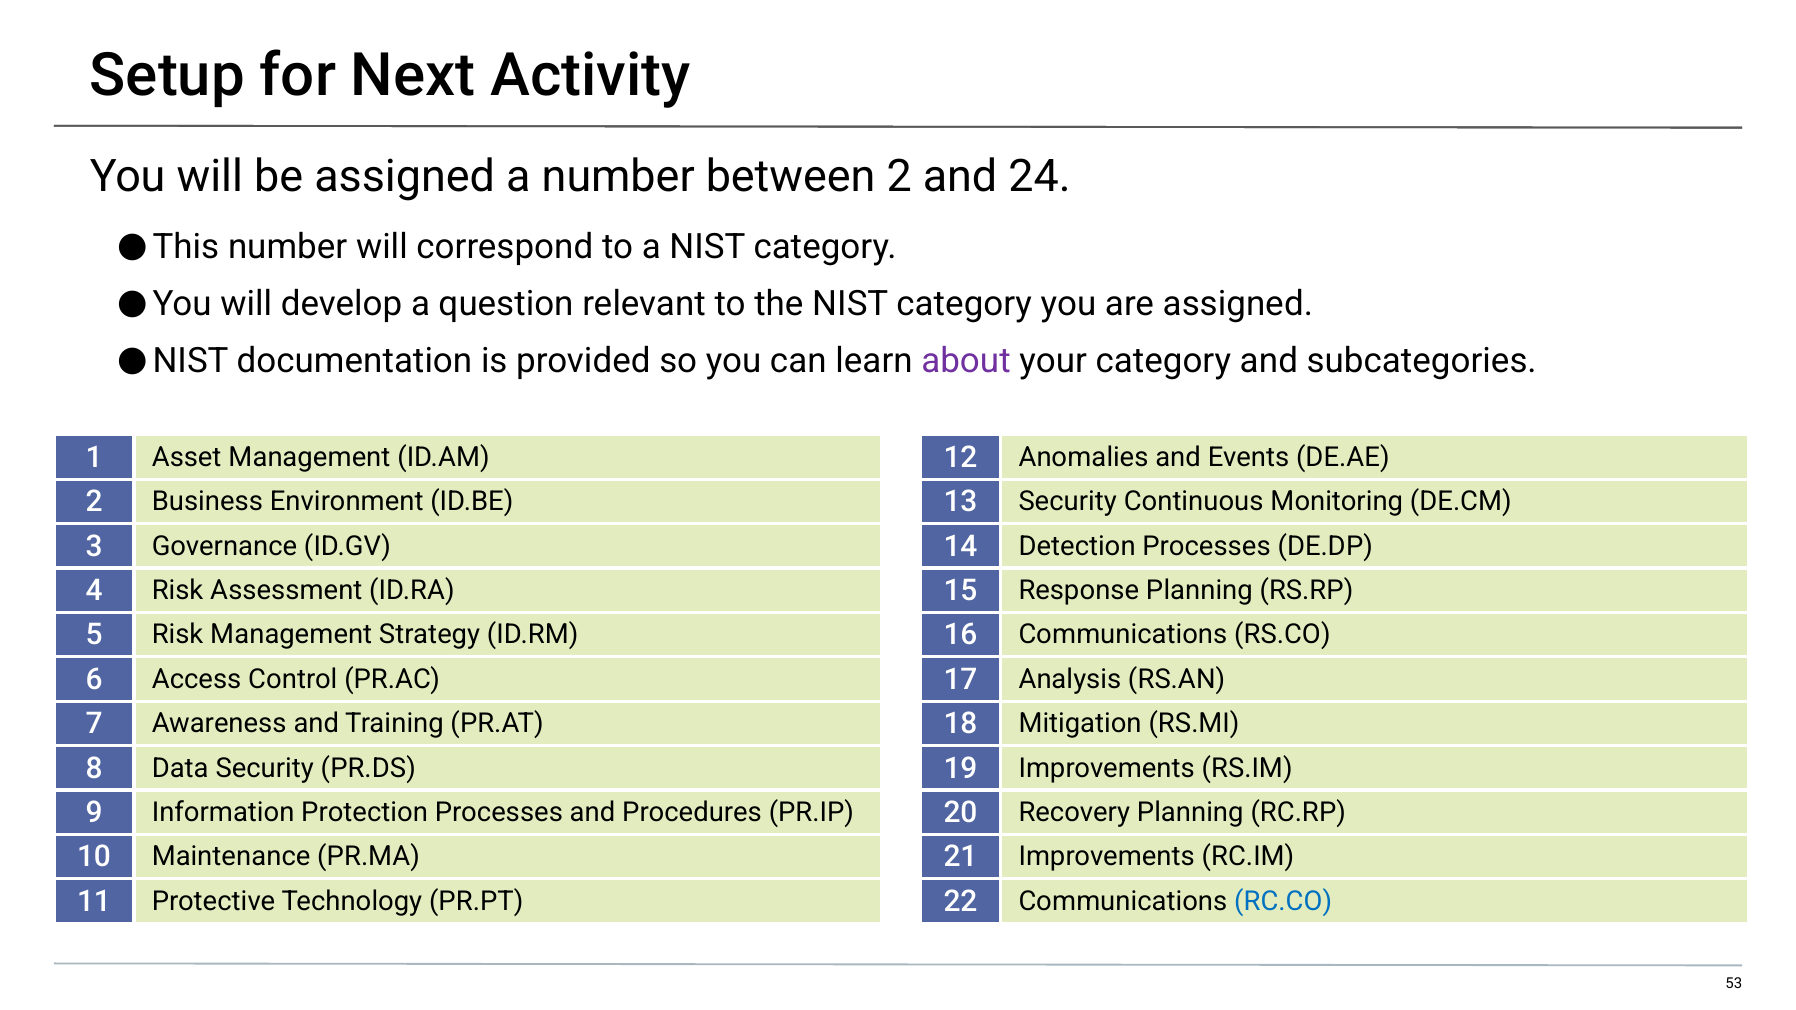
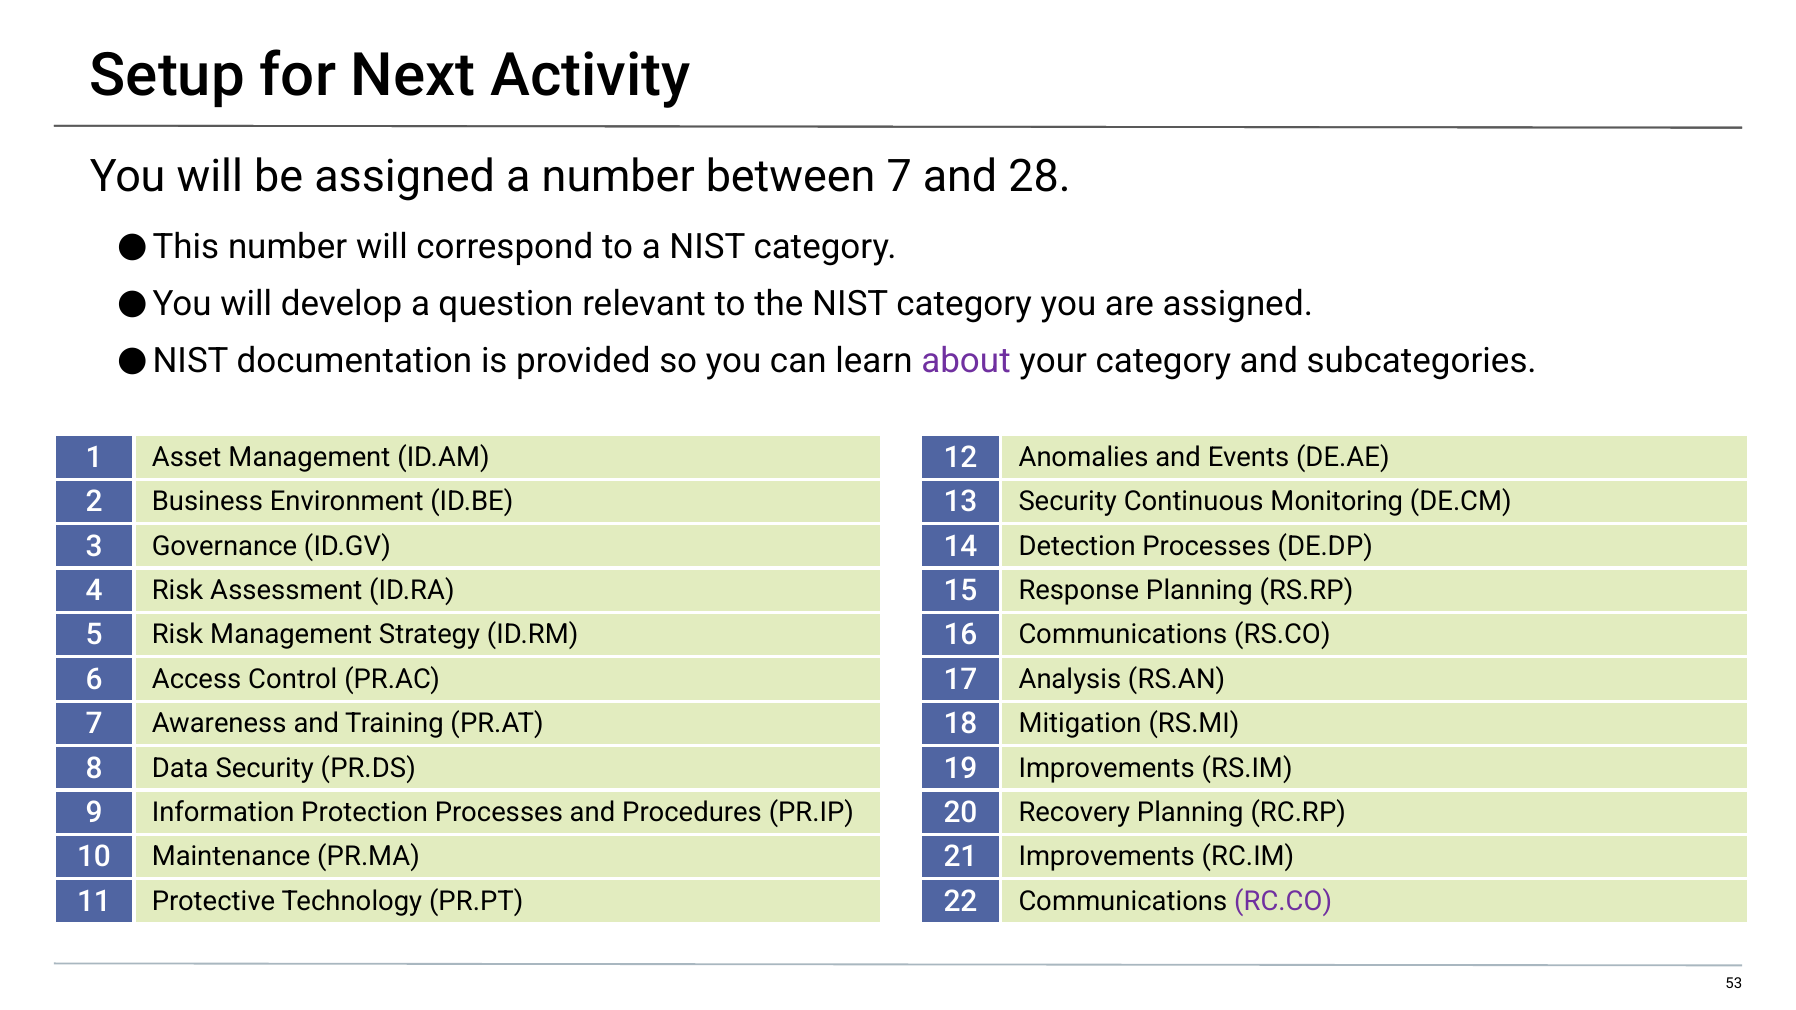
between 2: 2 -> 7
24: 24 -> 28
RC.CO colour: blue -> purple
